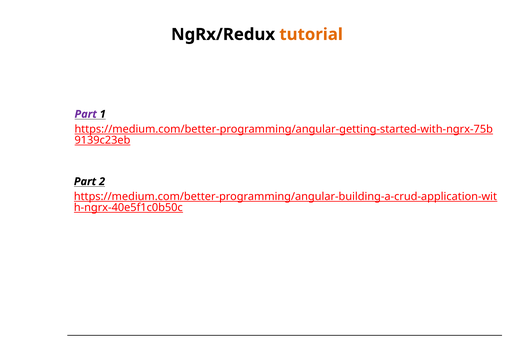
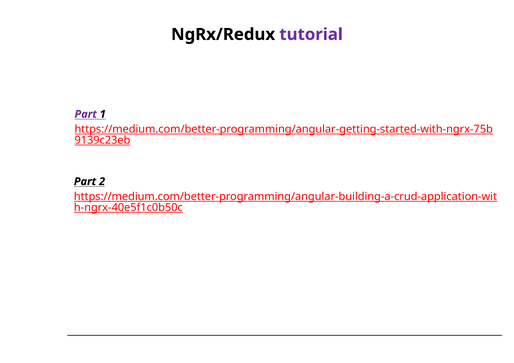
tutorial colour: orange -> purple
